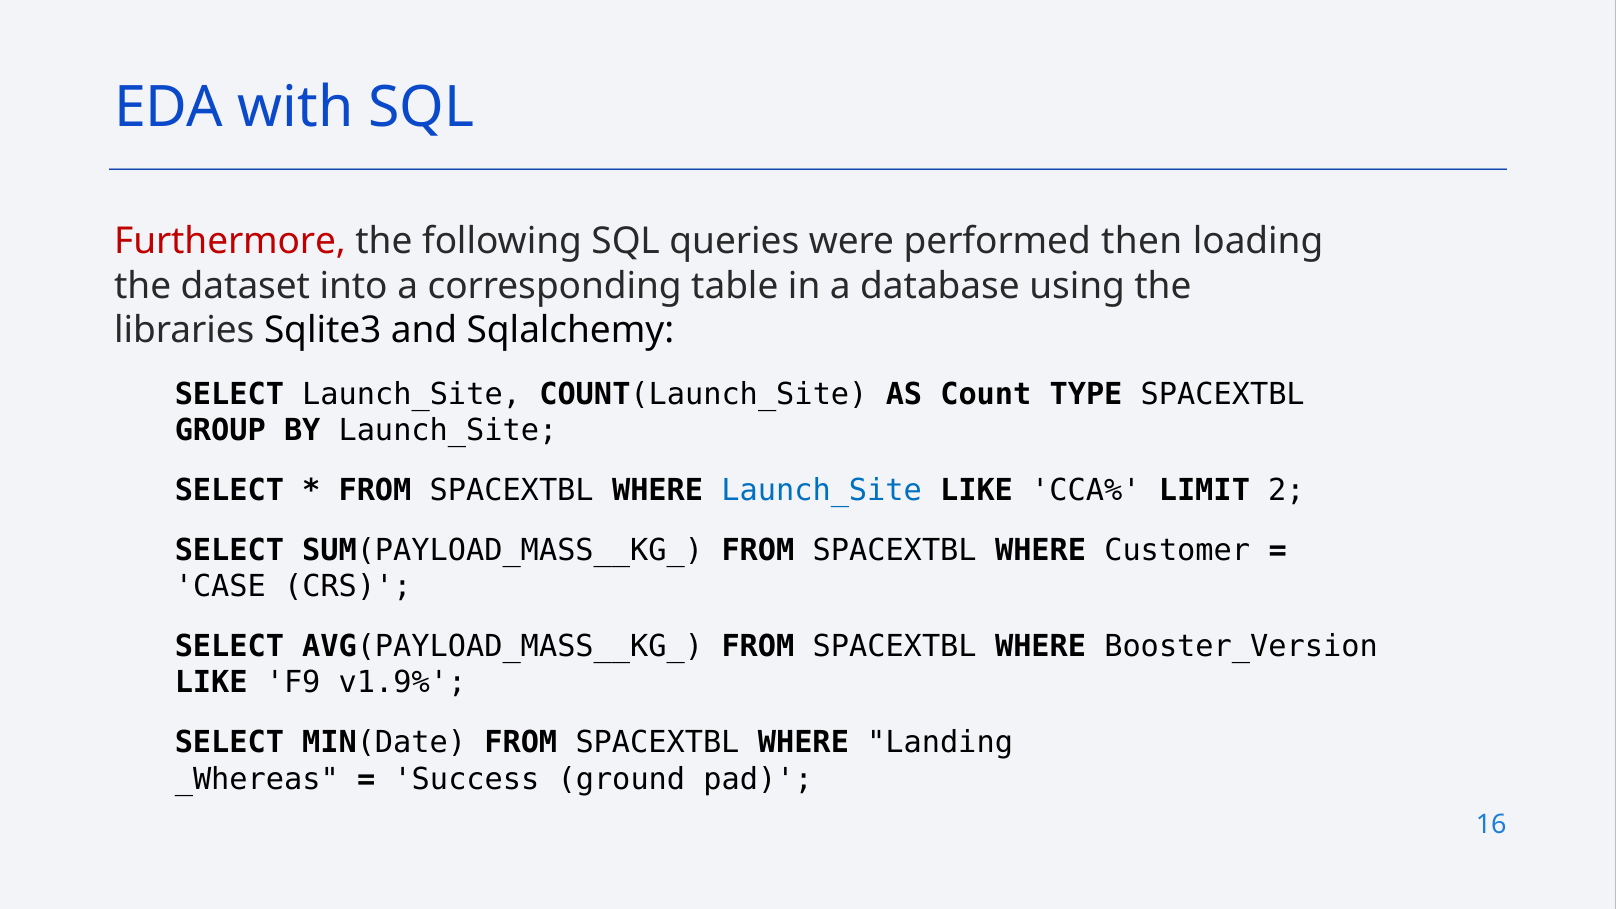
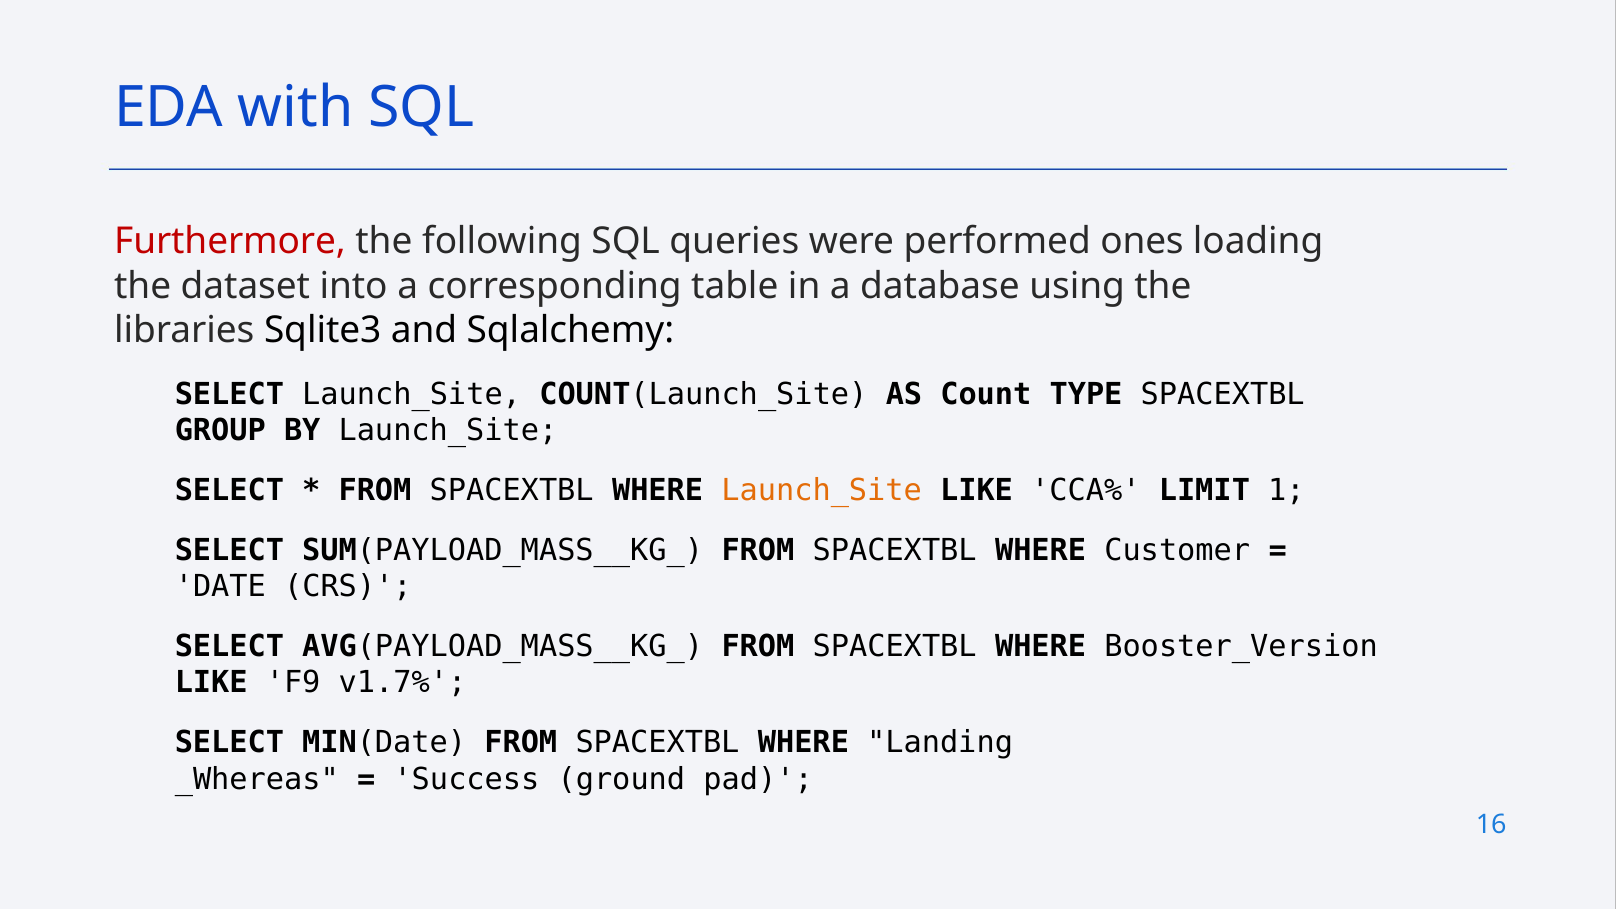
then: then -> ones
Launch_Site at (822, 490) colour: blue -> orange
2: 2 -> 1
CASE: CASE -> DATE
v1.9%: v1.9% -> v1.7%
